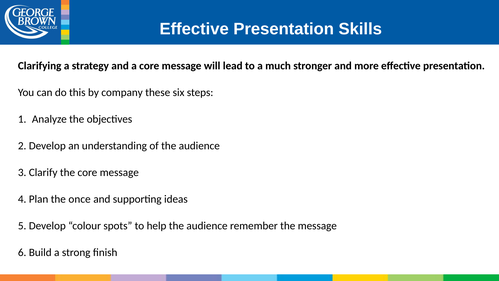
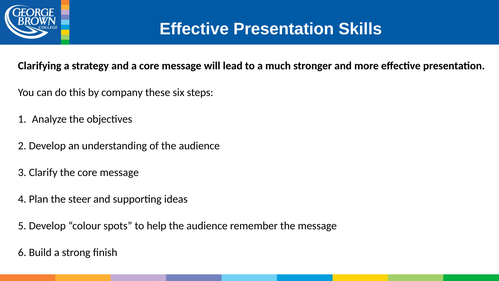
once: once -> steer
